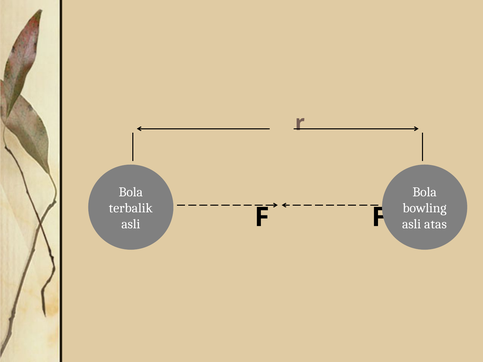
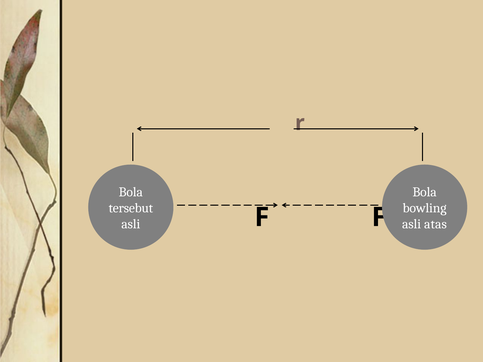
terbalik: terbalik -> tersebut
